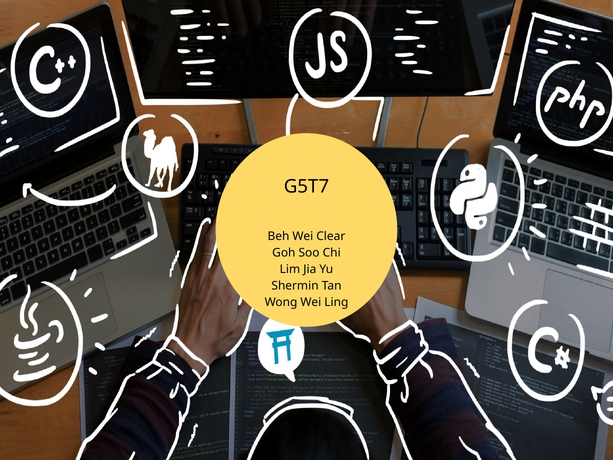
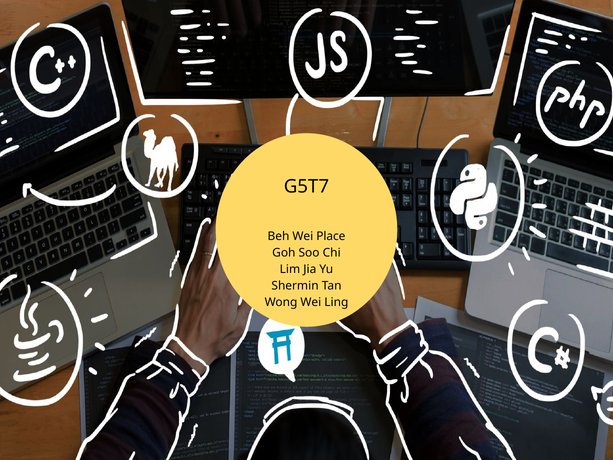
Clear: Clear -> Place
